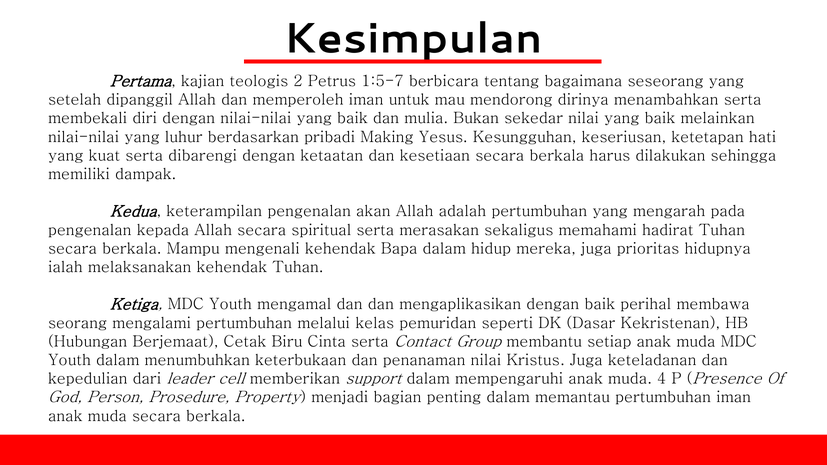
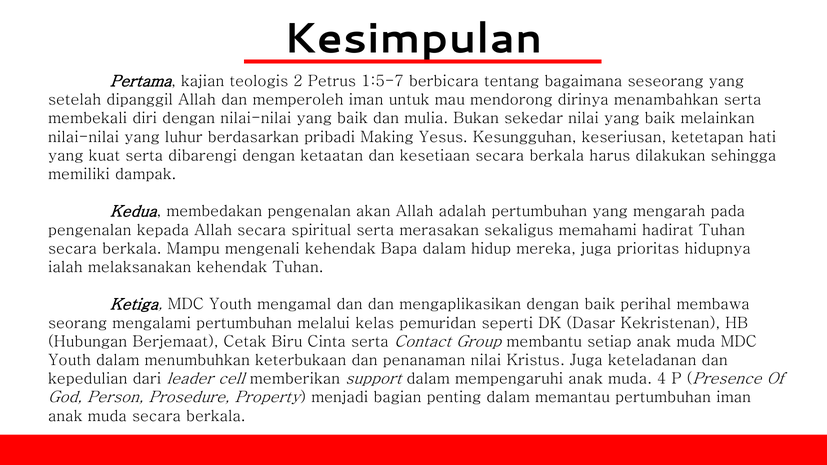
keterampilan: keterampilan -> membedakan
